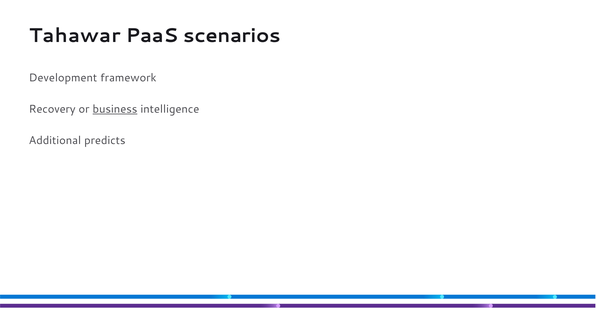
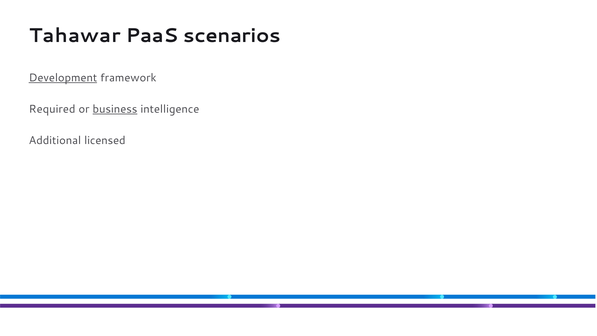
Development underline: none -> present
Recovery: Recovery -> Required
predicts: predicts -> licensed
